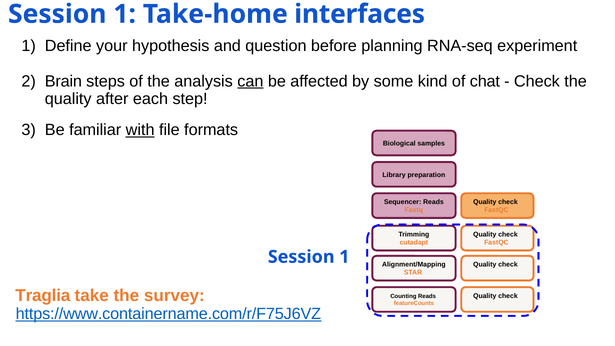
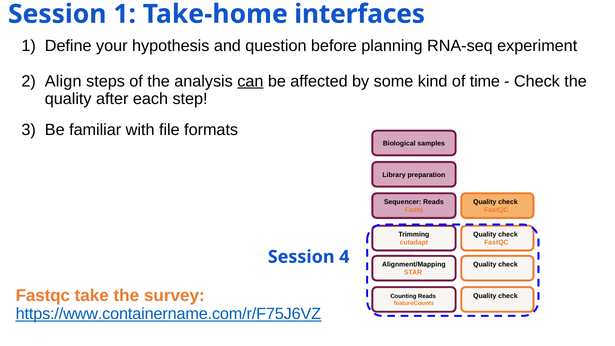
Brain: Brain -> Align
chat: chat -> time
with underline: present -> none
1 at (344, 257): 1 -> 4
Traglia at (43, 296): Traglia -> Fastqc
